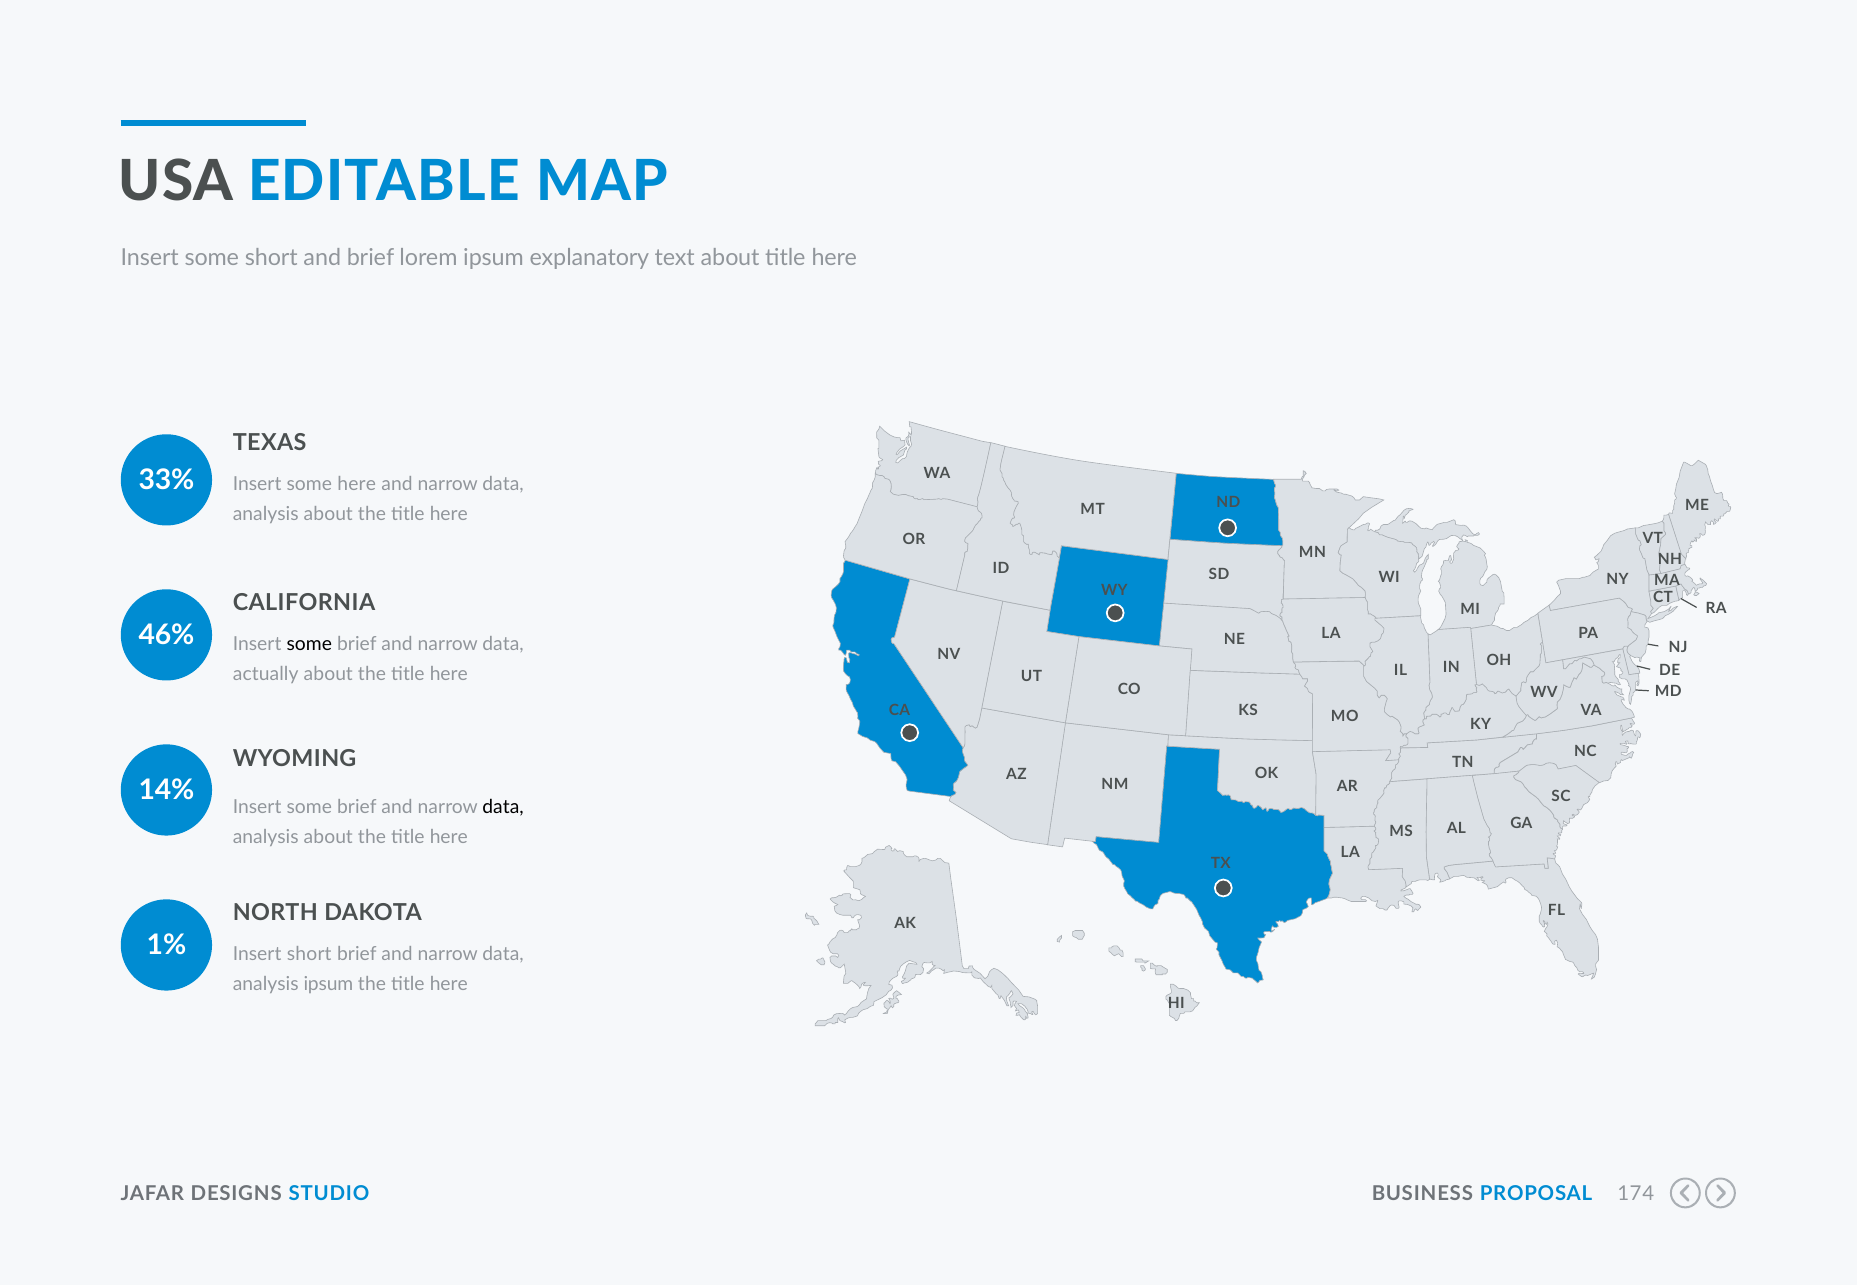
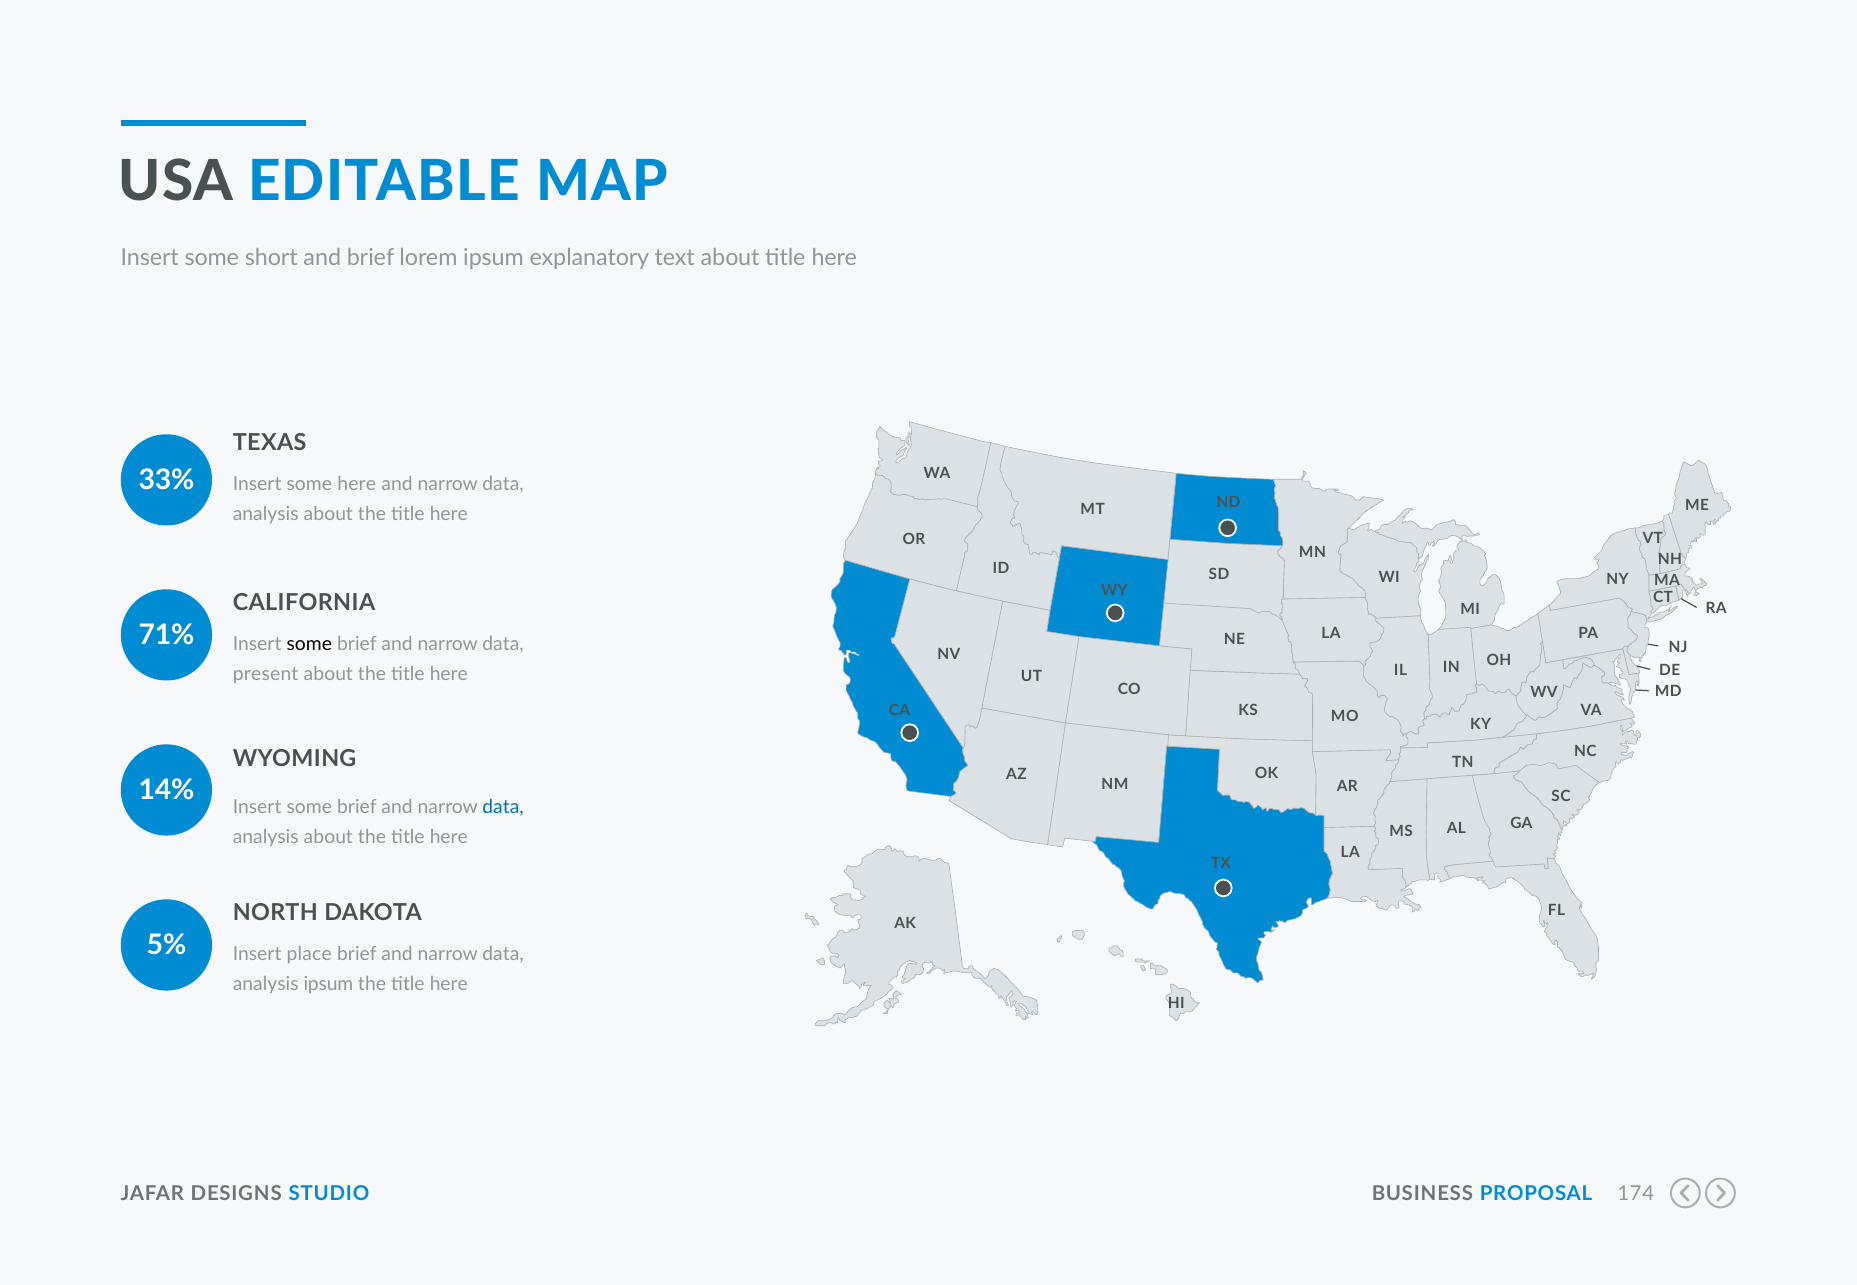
46%: 46% -> 71%
actually: actually -> present
data at (503, 808) colour: black -> blue
1%: 1% -> 5%
Insert short: short -> place
